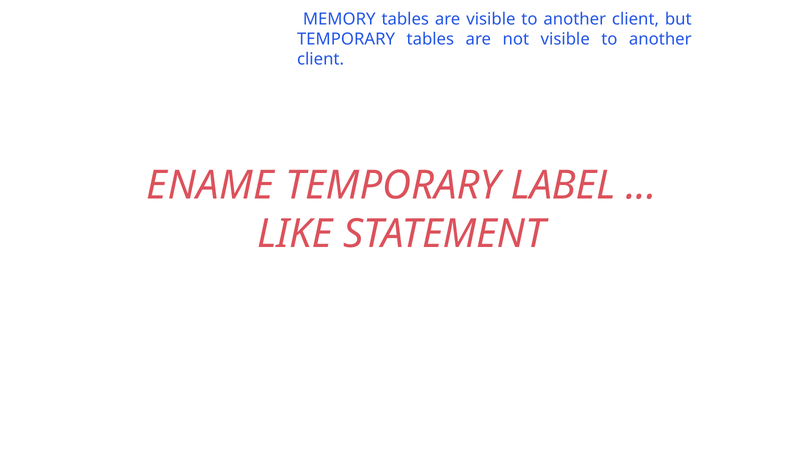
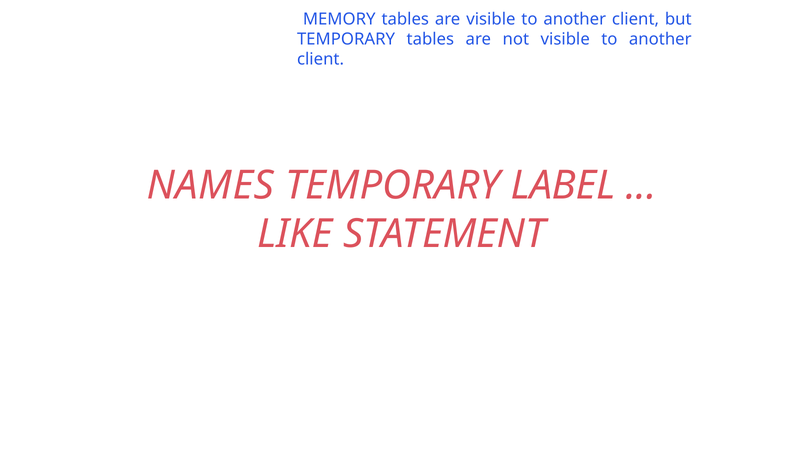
ENAME: ENAME -> NAMES
